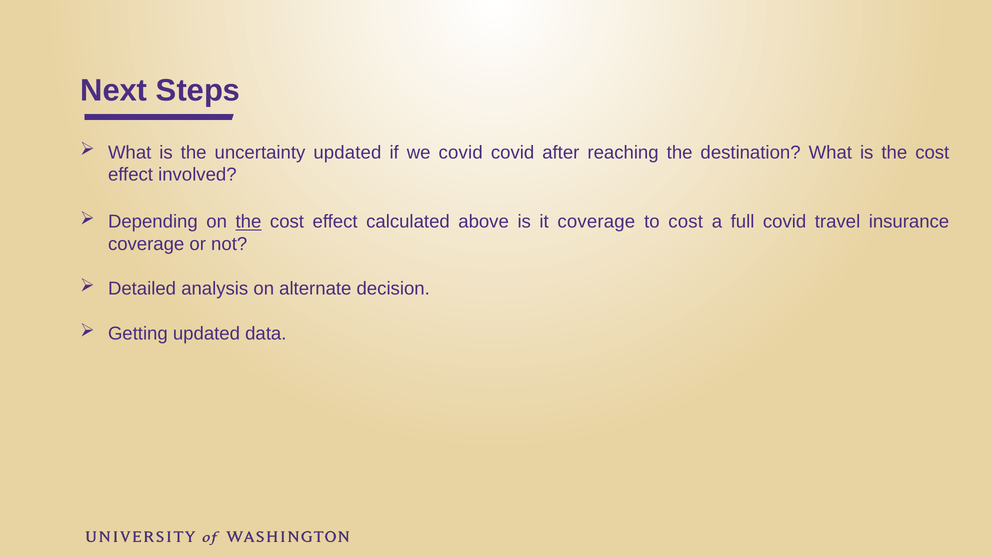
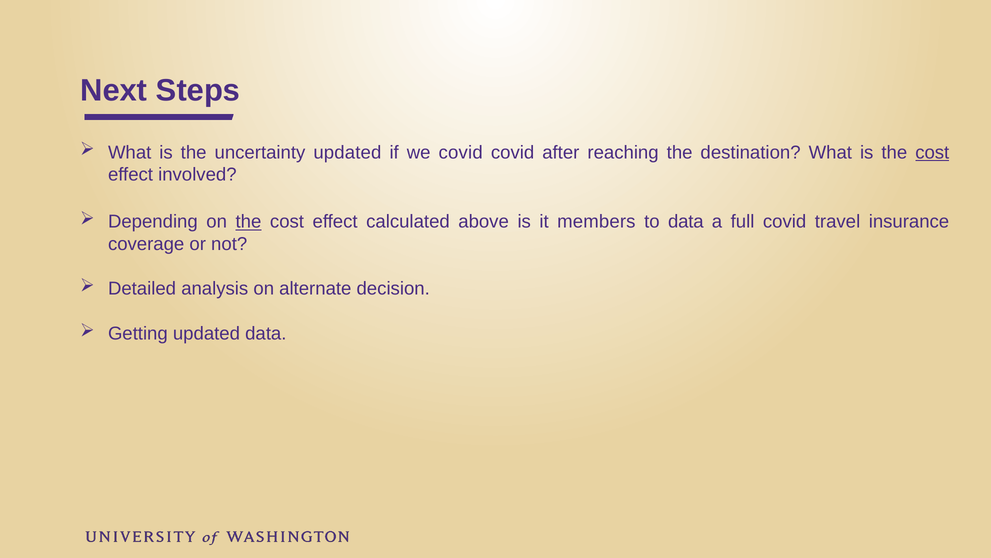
cost at (932, 152) underline: none -> present
it coverage: coverage -> members
to cost: cost -> data
